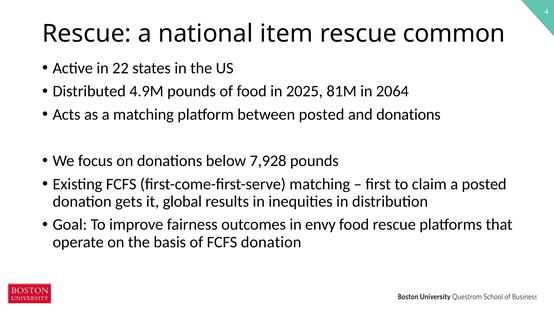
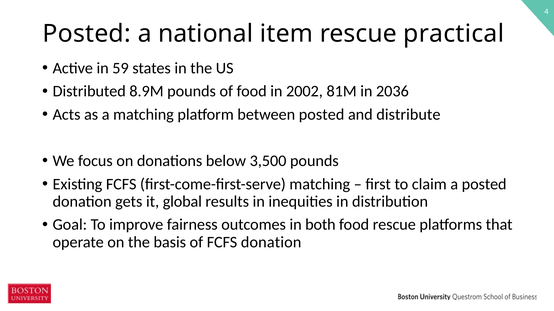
Rescue at (87, 34): Rescue -> Posted
common: common -> practical
22: 22 -> 59
4.9M: 4.9M -> 8.9M
2025: 2025 -> 2002
2064: 2064 -> 2036
and donations: donations -> distribute
7,928: 7,928 -> 3,500
envy: envy -> both
